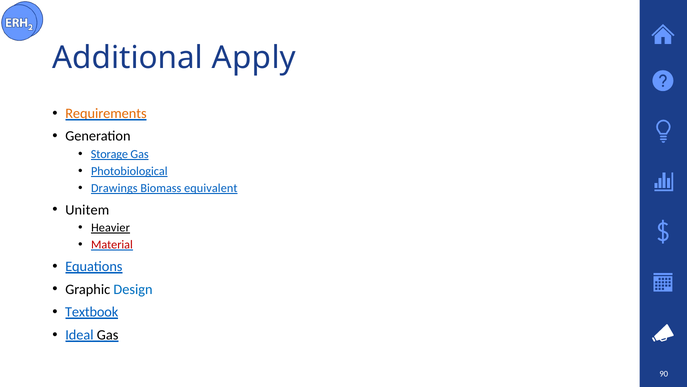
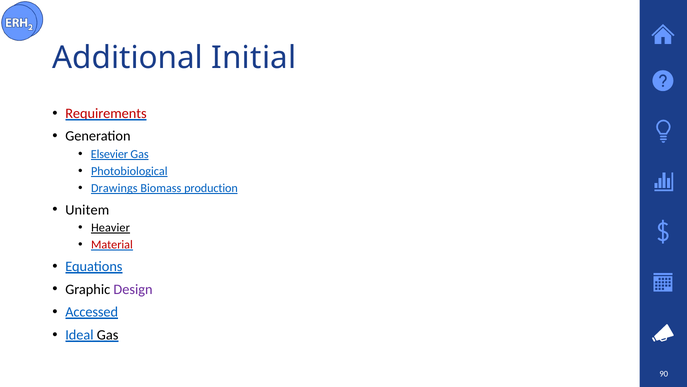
Apply: Apply -> Initial
Requirements colour: orange -> red
Storage: Storage -> Elsevier
equivalent: equivalent -> production
Design colour: blue -> purple
Textbook: Textbook -> Accessed
